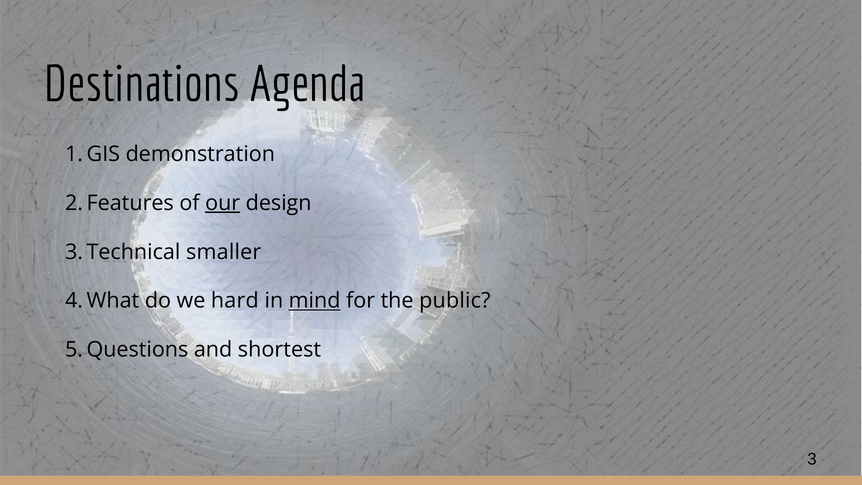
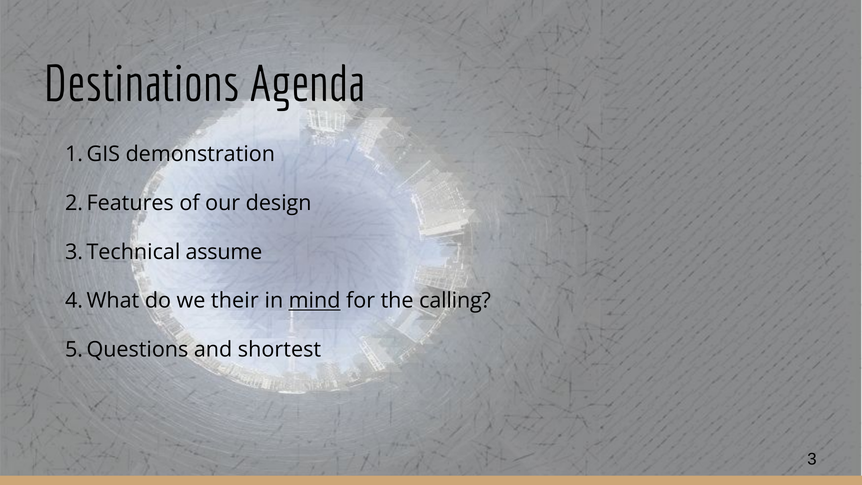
our underline: present -> none
smaller: smaller -> assume
hard: hard -> their
public: public -> calling
